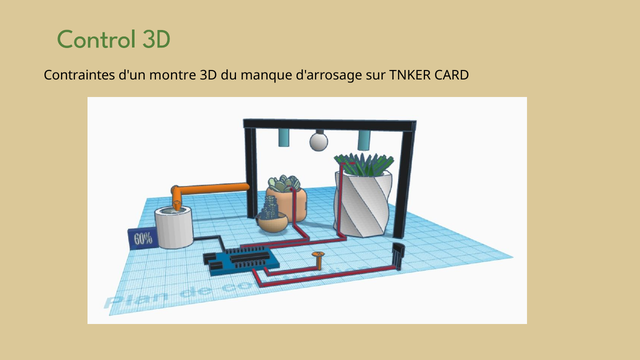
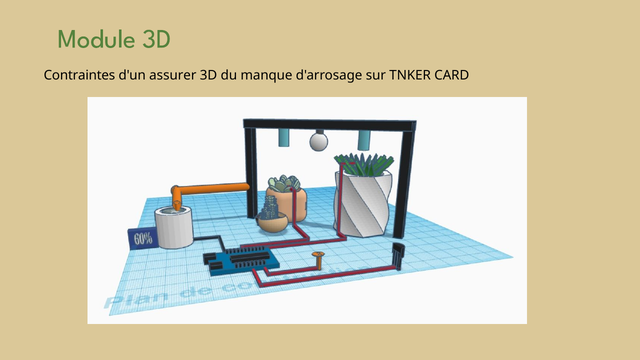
Control: Control -> Module
montre: montre -> assurer
